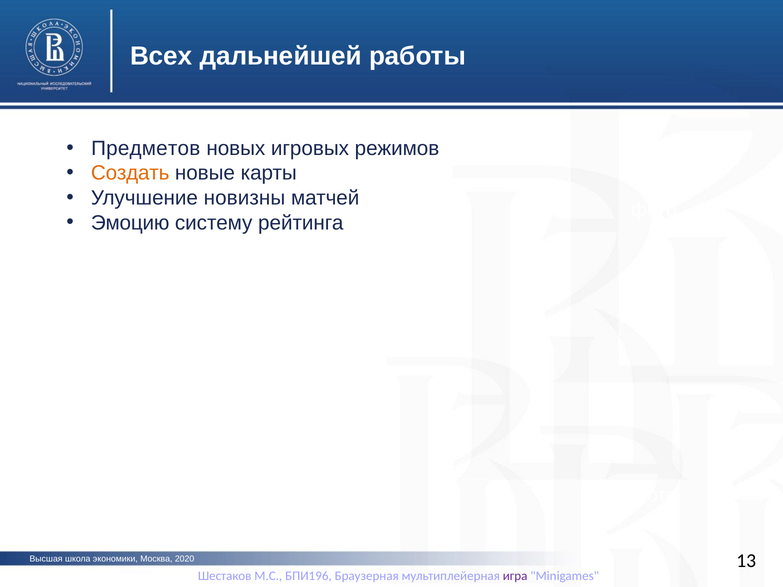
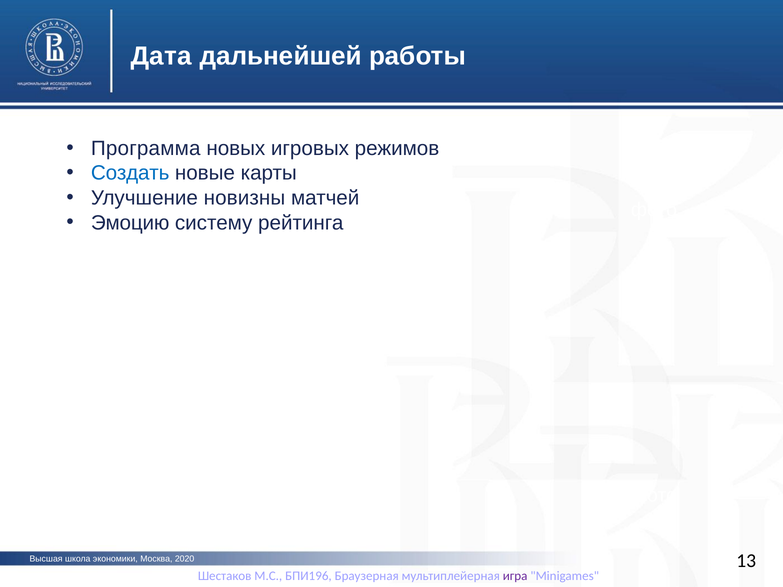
Всех: Всех -> Дата
Предметов: Предметов -> Программа
Создать colour: orange -> blue
